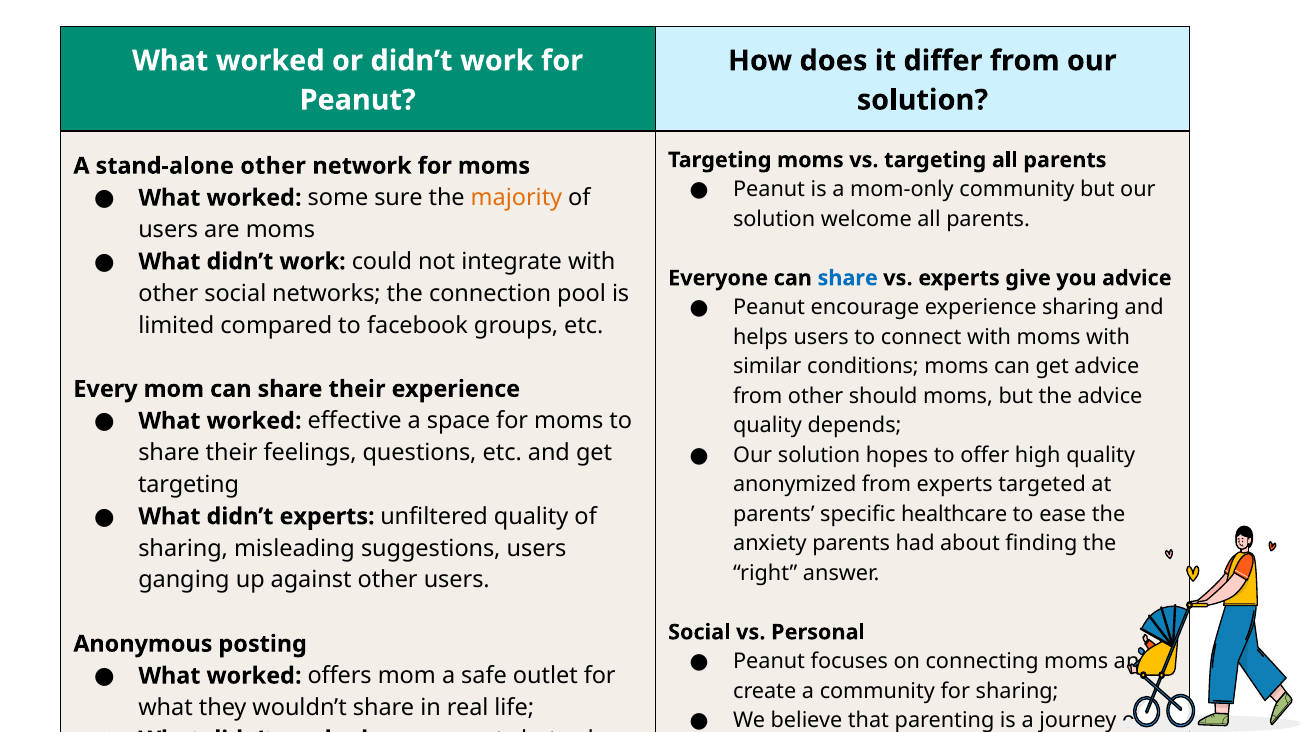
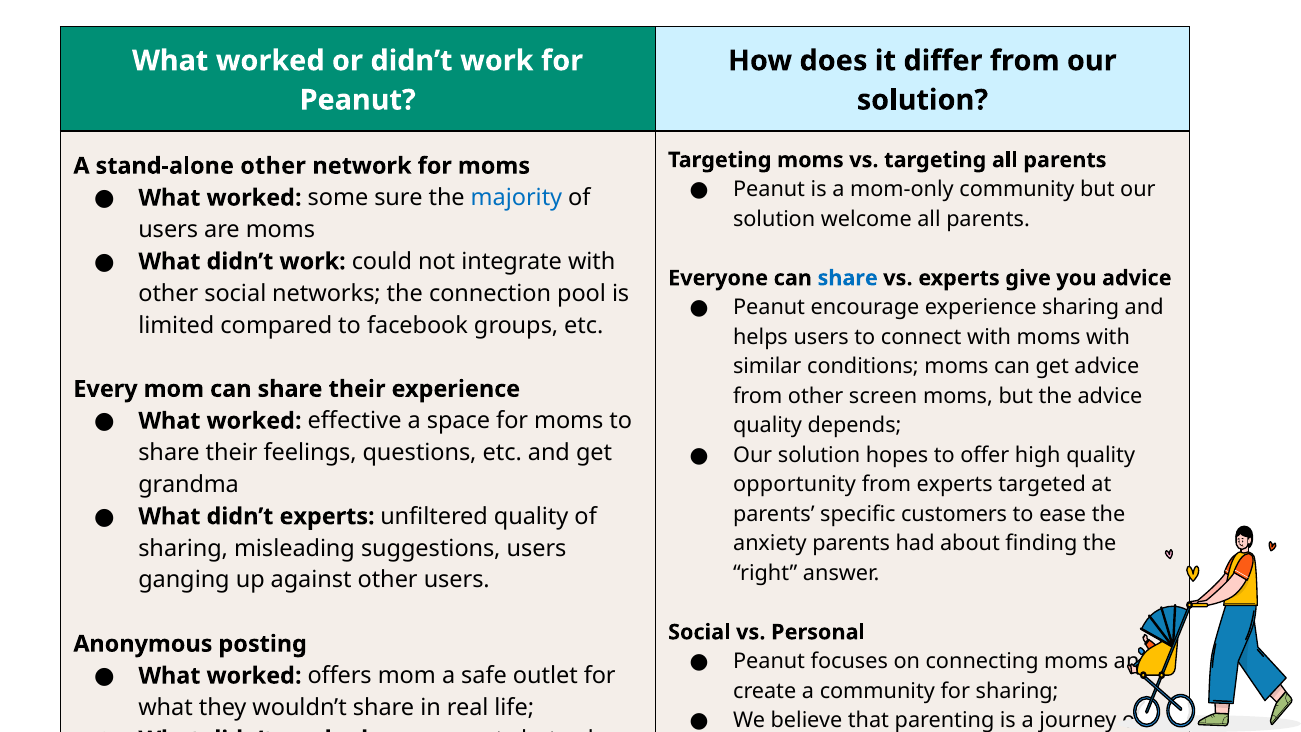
majority colour: orange -> blue
should: should -> screen
targeting at (189, 485): targeting -> grandma
anonymized: anonymized -> opportunity
healthcare: healthcare -> customers
